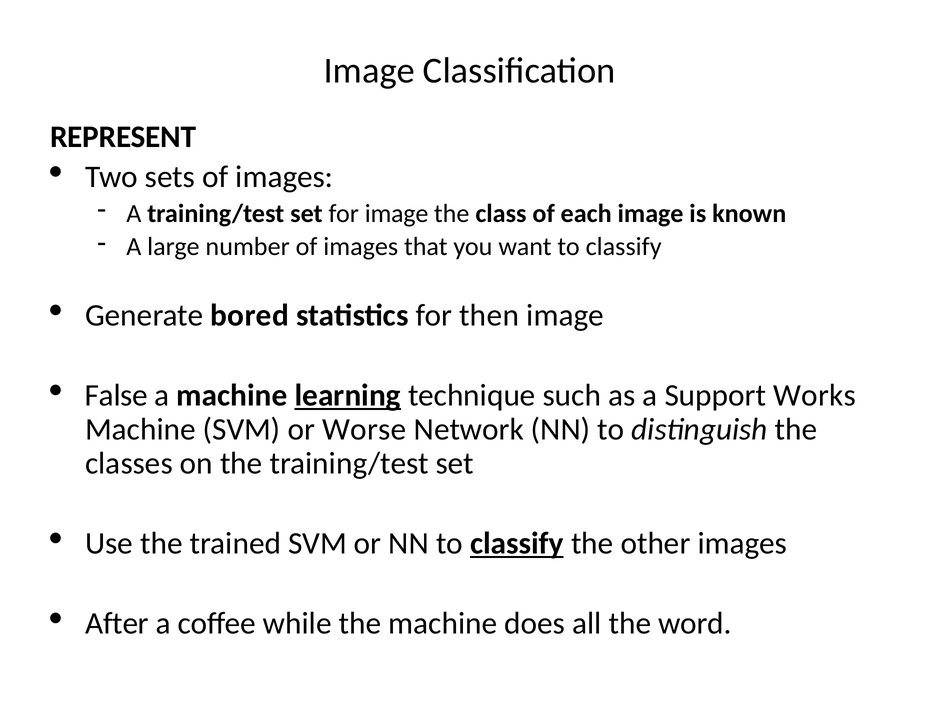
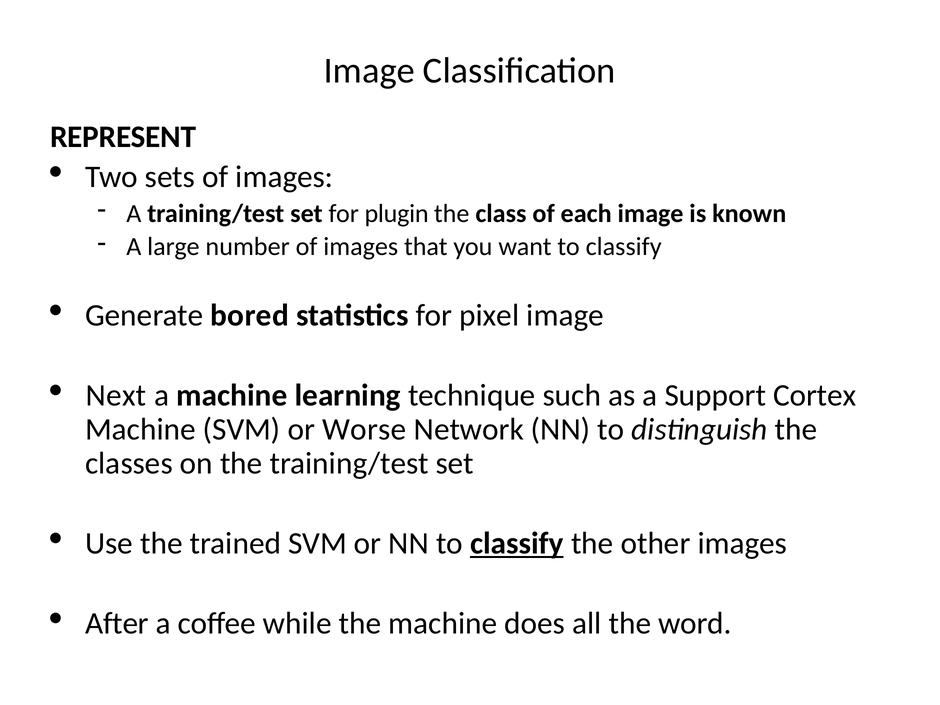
for image: image -> plugin
then: then -> pixel
False: False -> Next
learning underline: present -> none
Works: Works -> Cortex
